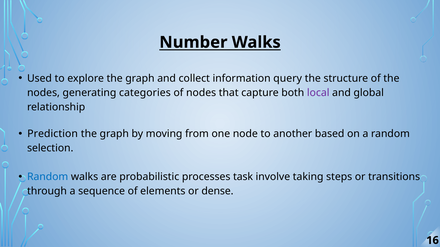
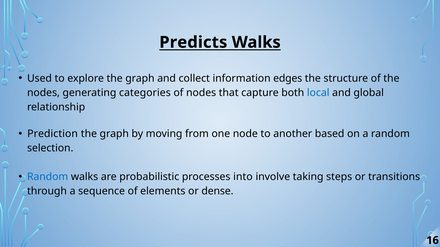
Number: Number -> Predicts
query: query -> edges
local colour: purple -> blue
task: task -> into
